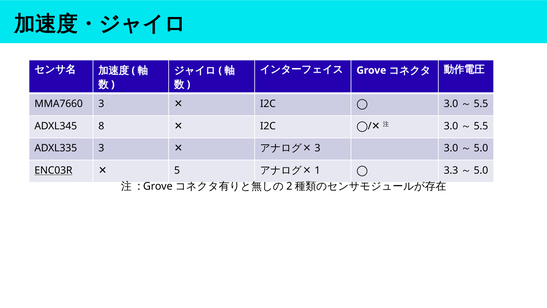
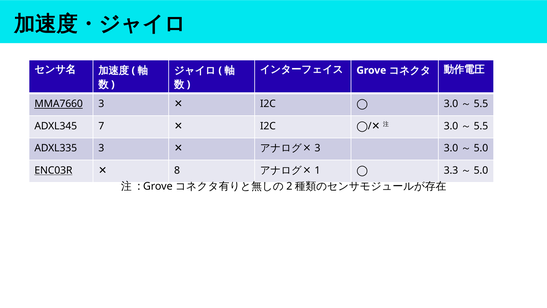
MMA7660 underline: none -> present
8: 8 -> 7
5: 5 -> 8
